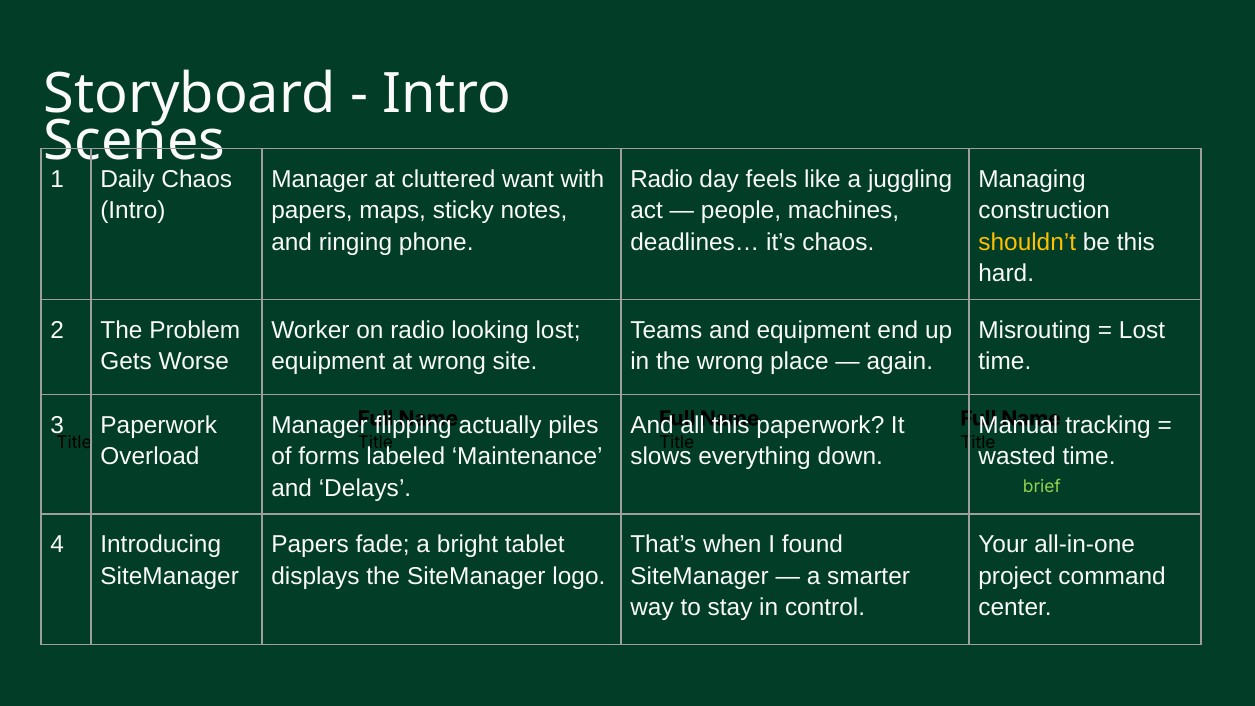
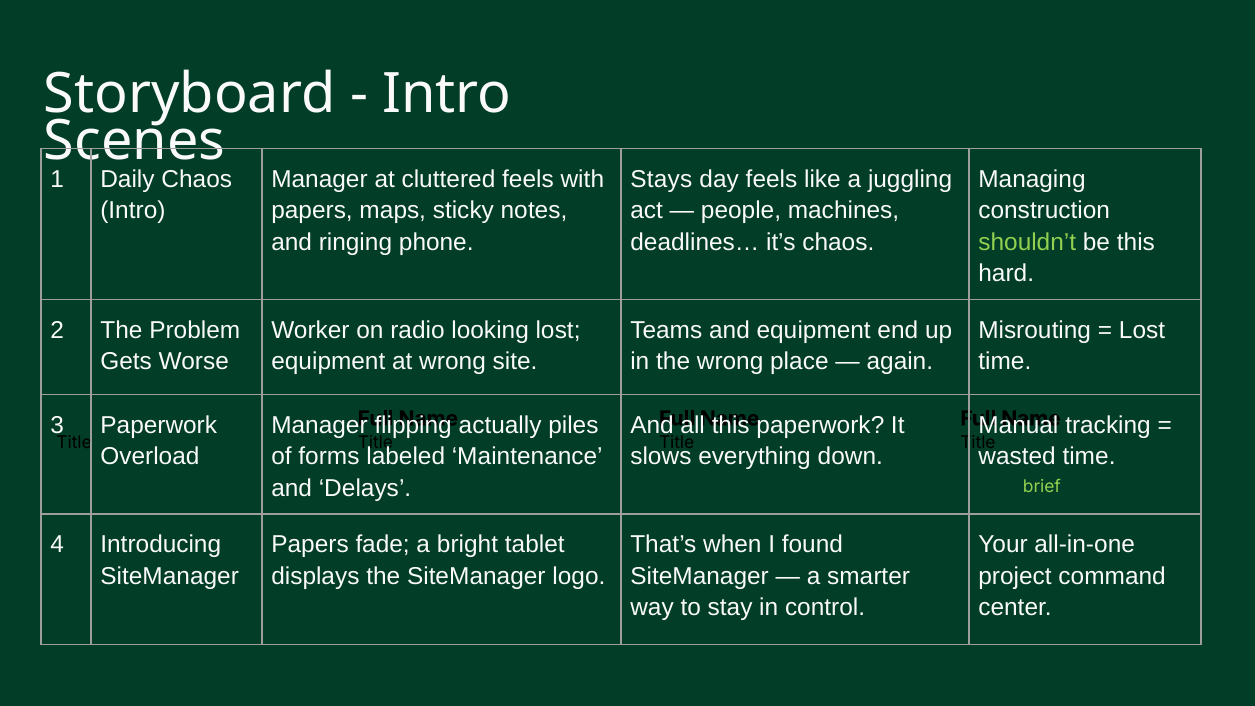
cluttered want: want -> feels
Radio at (662, 179): Radio -> Stays
shouldn’t colour: yellow -> light green
